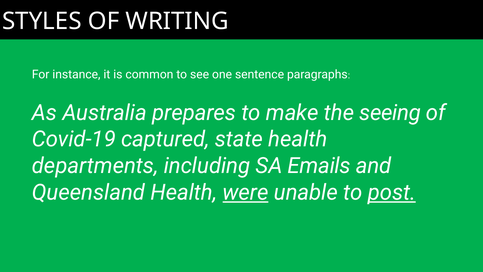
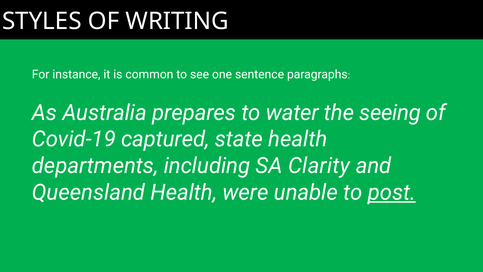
make: make -> water
Emails: Emails -> Clarity
were underline: present -> none
